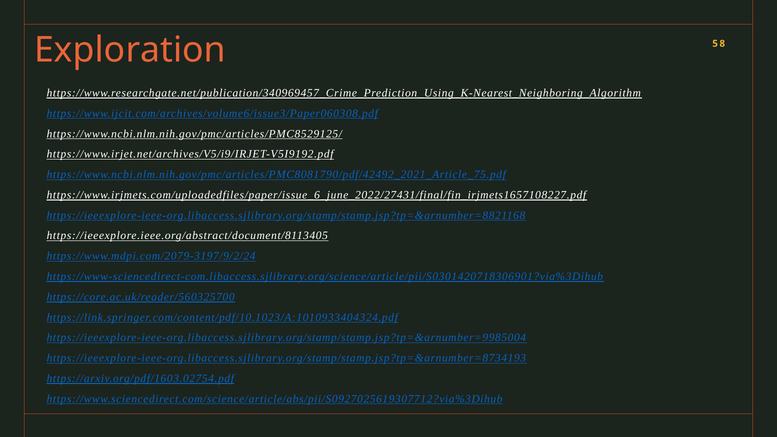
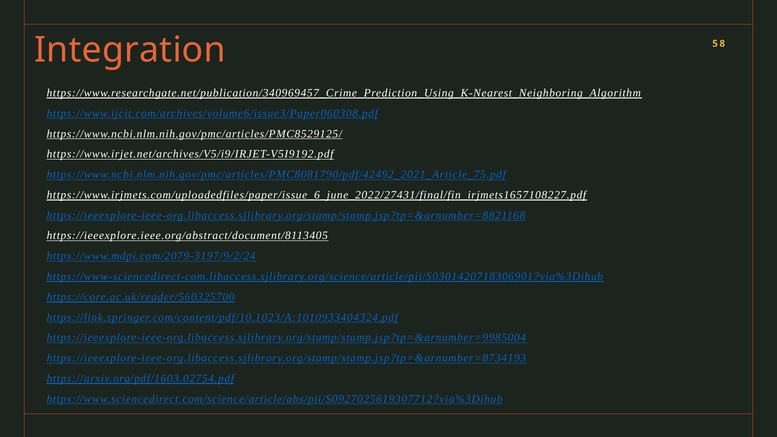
Exploration: Exploration -> Integration
